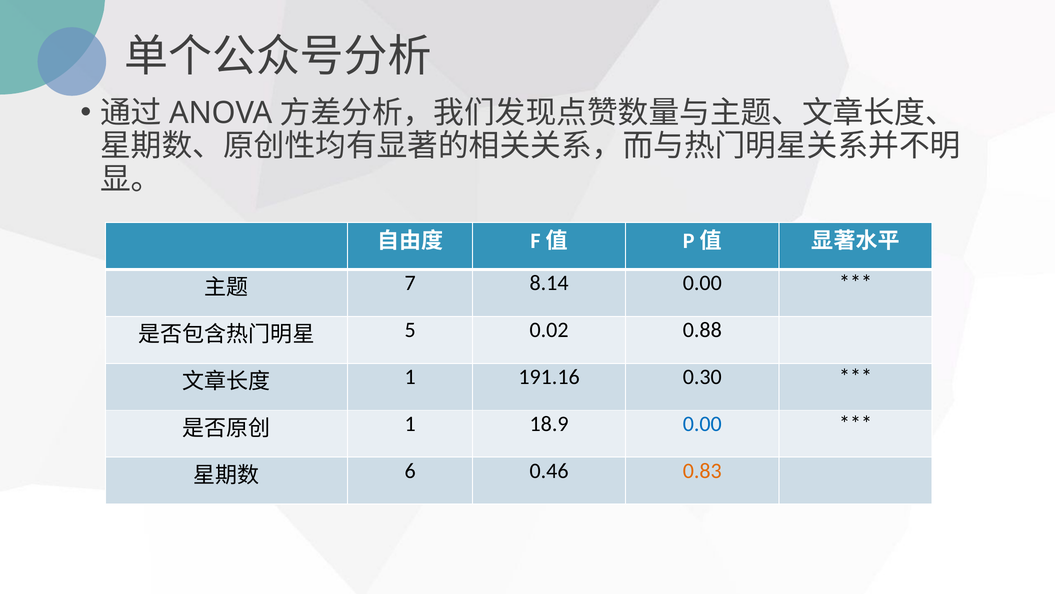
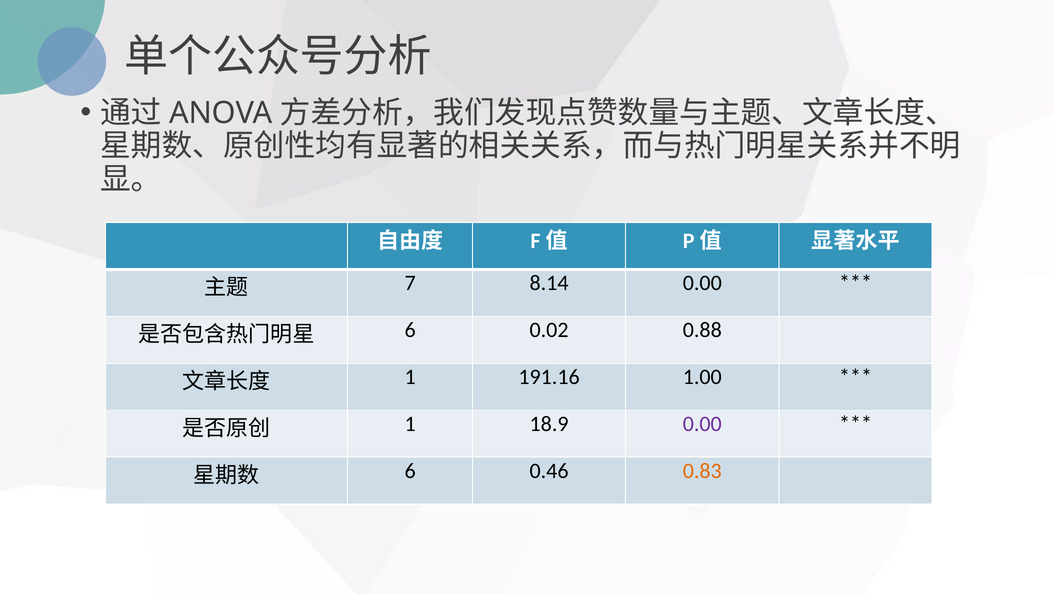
5 at (410, 330): 5 -> 6
0.30: 0.30 -> 1.00
0.00 at (702, 424) colour: blue -> purple
